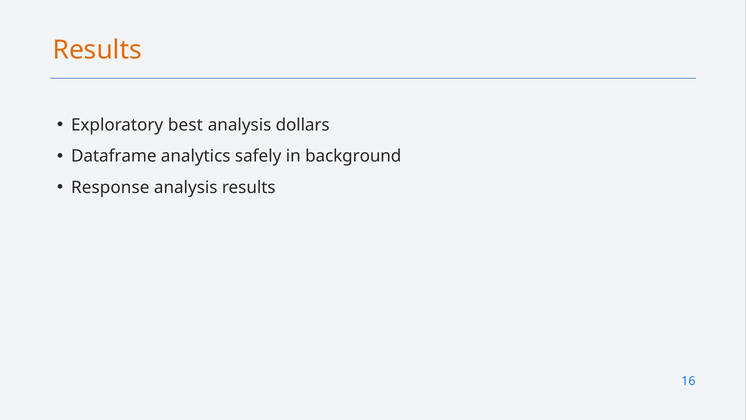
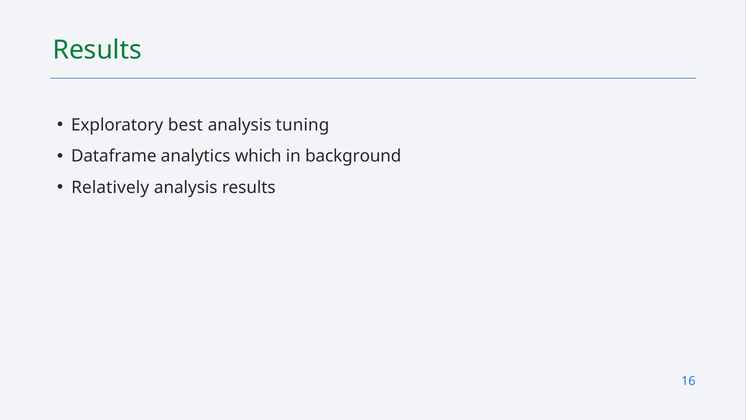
Results at (97, 50) colour: orange -> green
dollars: dollars -> tuning
safely: safely -> which
Response: Response -> Relatively
